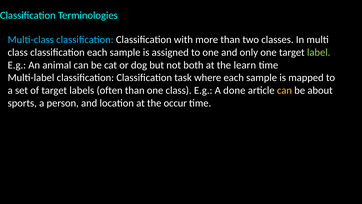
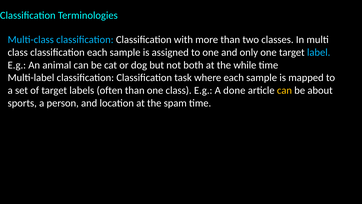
label colour: light green -> light blue
learn: learn -> while
occur: occur -> spam
